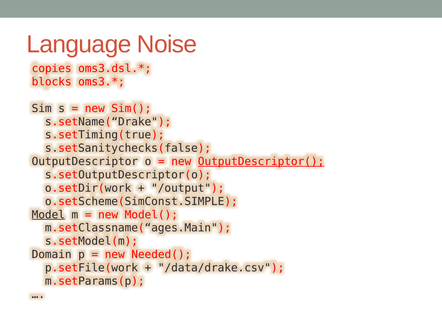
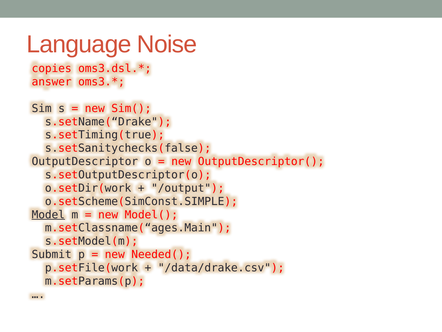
blocks: blocks -> answer
OutputDescriptor( underline: present -> none
Domain: Domain -> Submit
